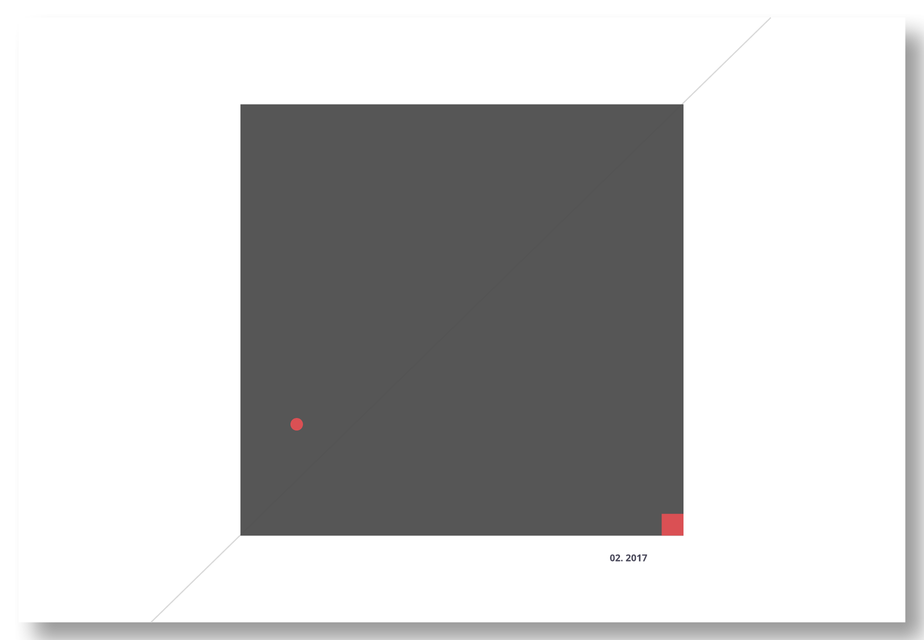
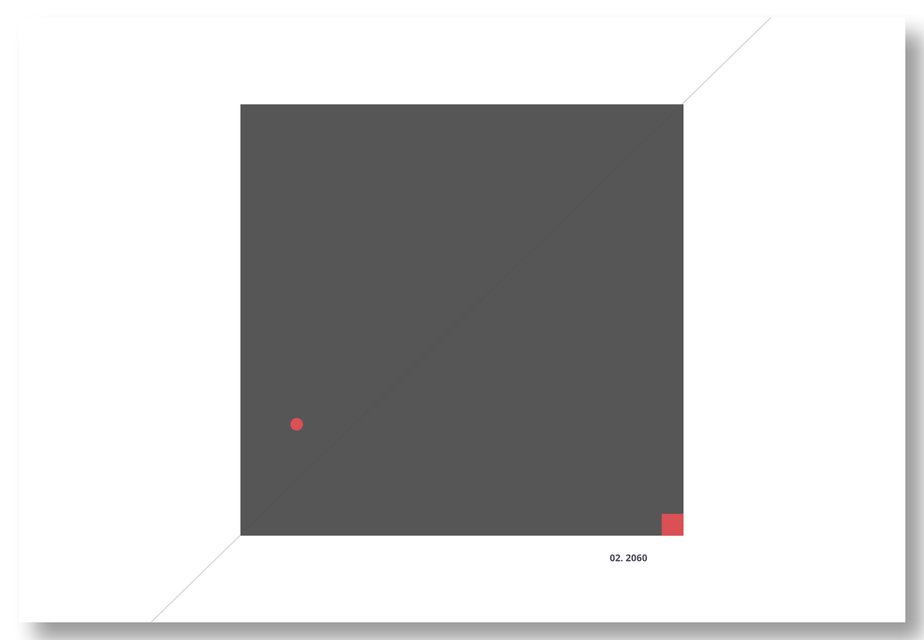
2017: 2017 -> 2060
